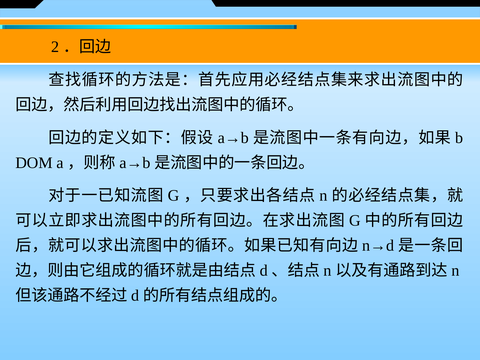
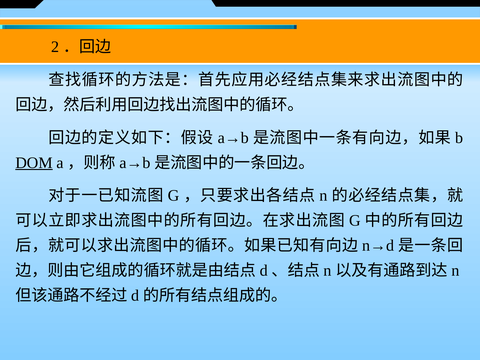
DOM underline: none -> present
